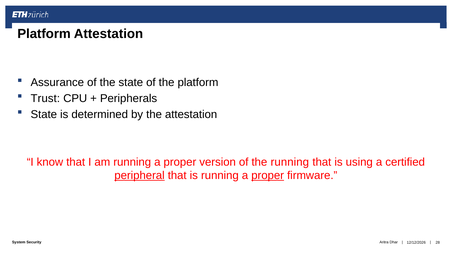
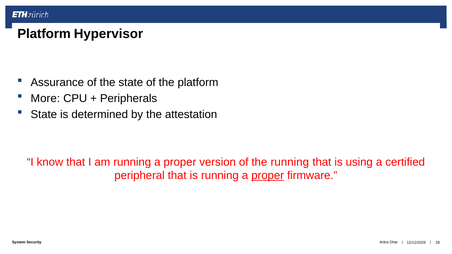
Platform Attestation: Attestation -> Hypervisor
Trust: Trust -> More
peripheral underline: present -> none
